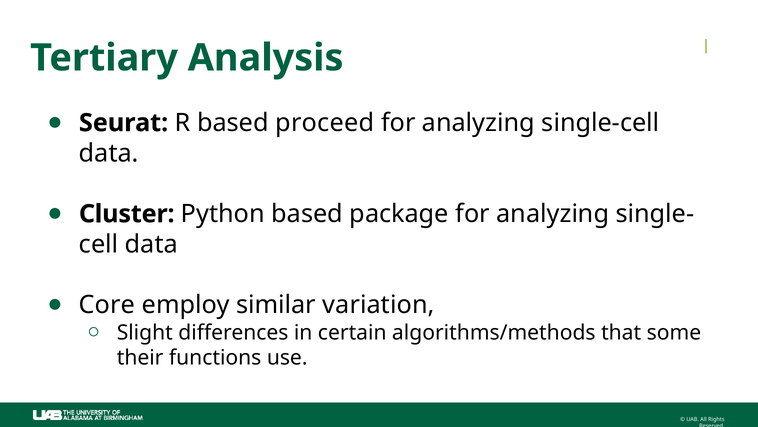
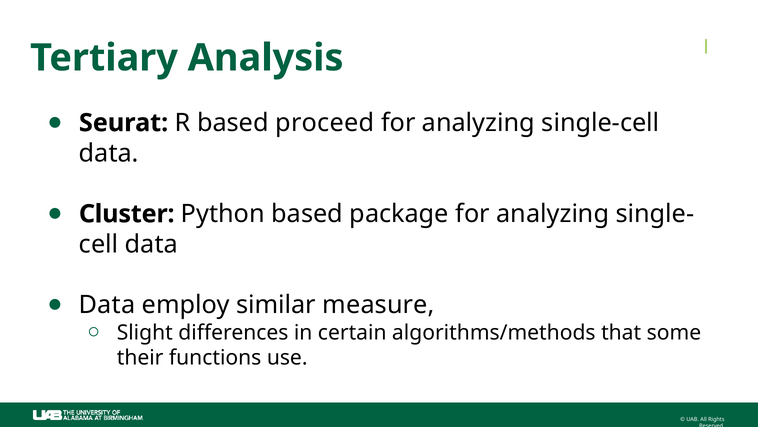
Core at (107, 305): Core -> Data
variation: variation -> measure
